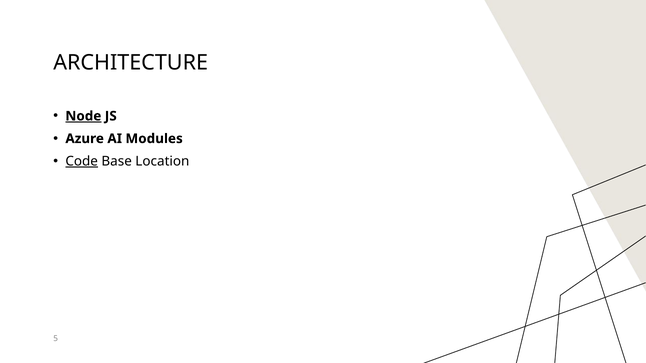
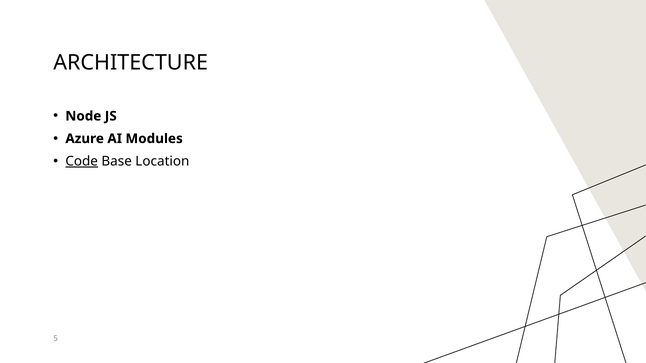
Node underline: present -> none
